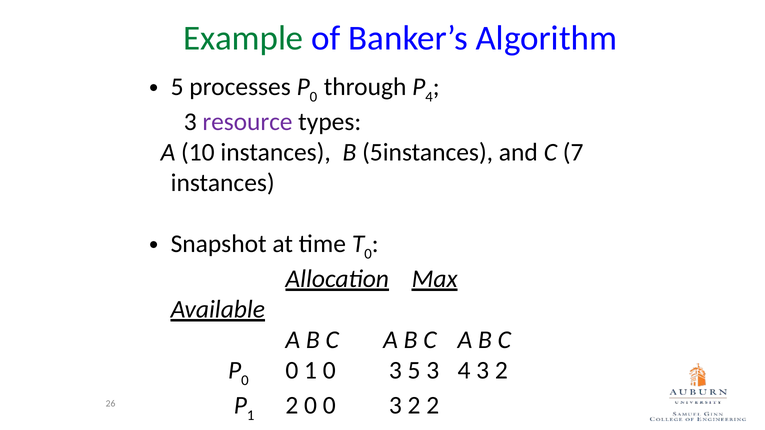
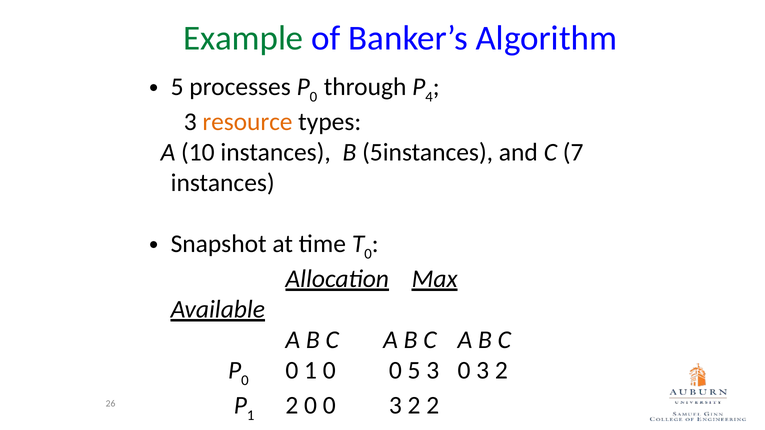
resource colour: purple -> orange
1 0 3: 3 -> 0
5 3 4: 4 -> 0
